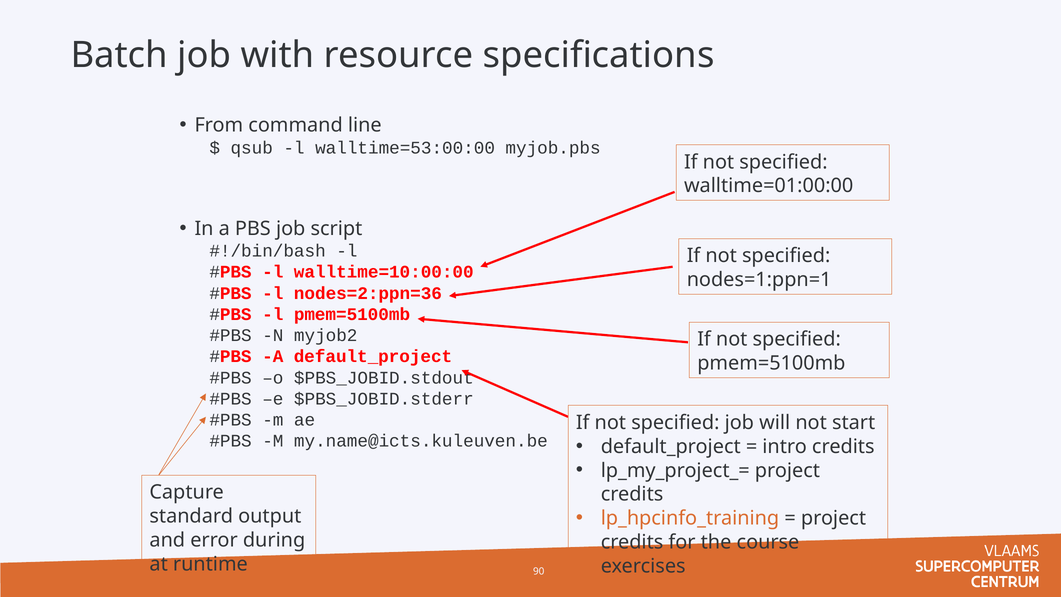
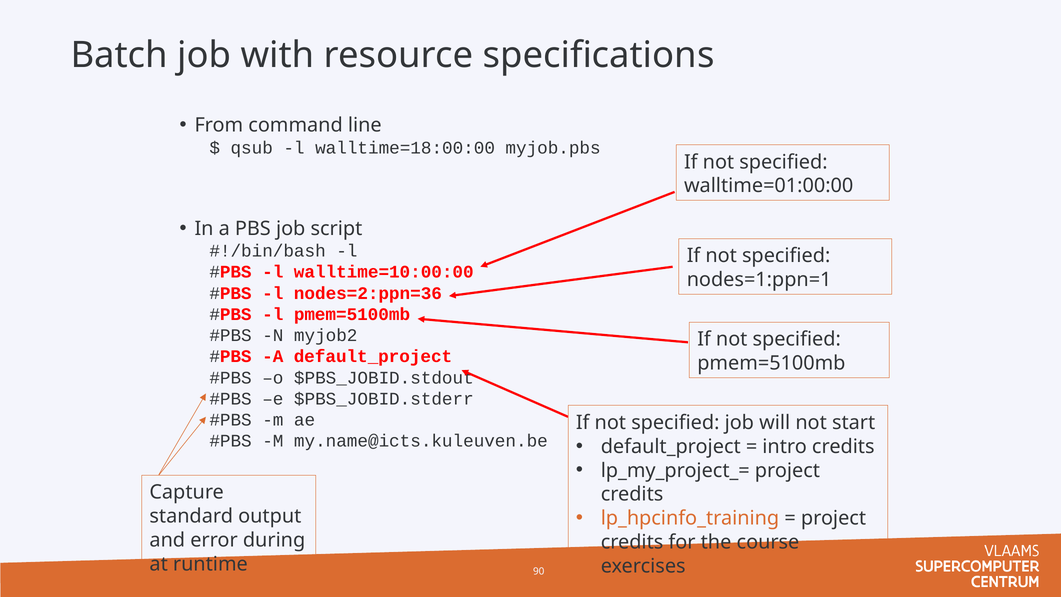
walltime=53:00:00: walltime=53:00:00 -> walltime=18:00:00
